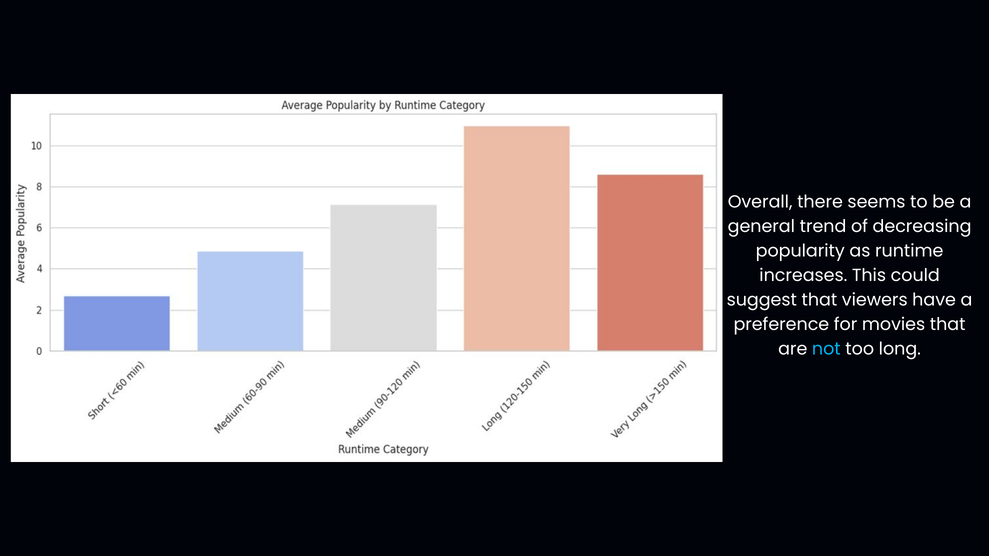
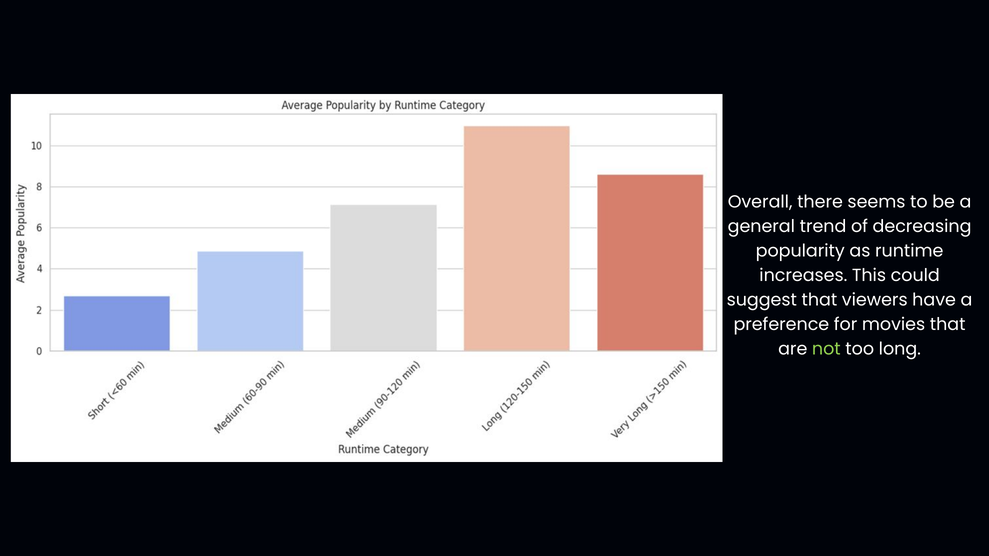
not colour: light blue -> light green
